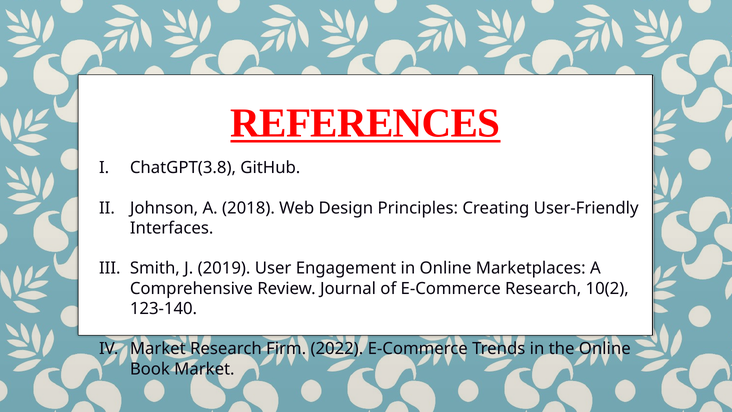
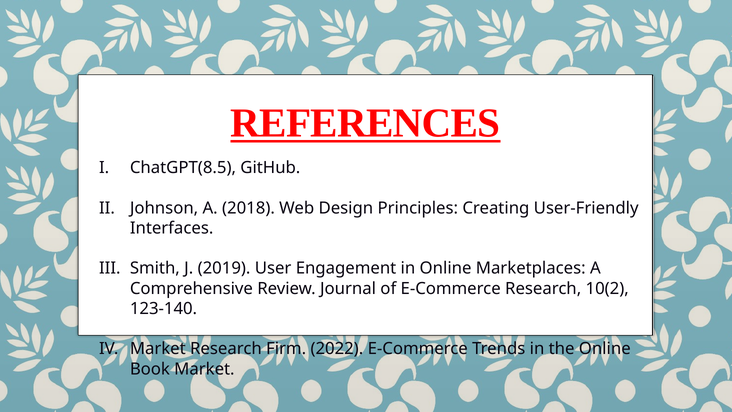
ChatGPT(3.8: ChatGPT(3.8 -> ChatGPT(8.5
